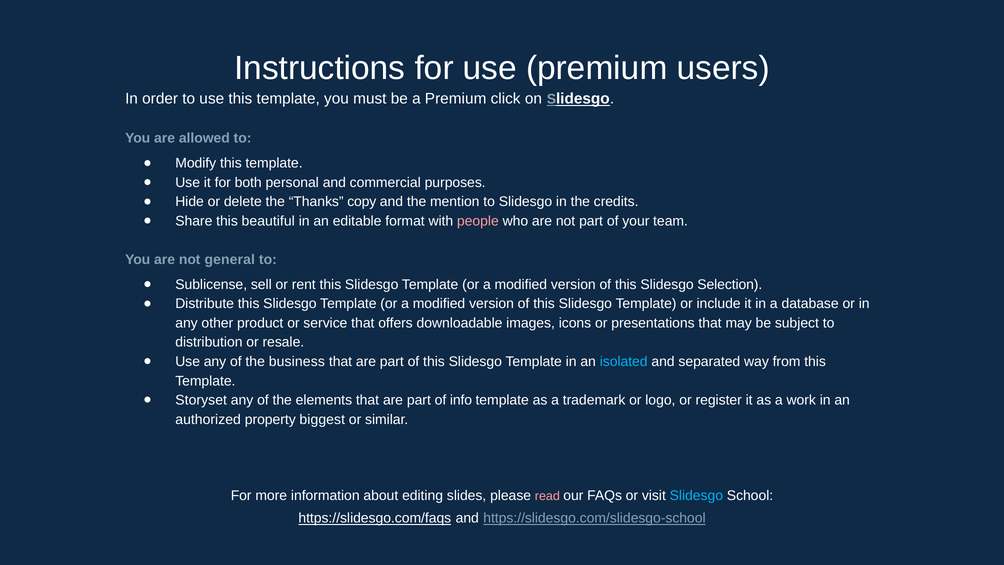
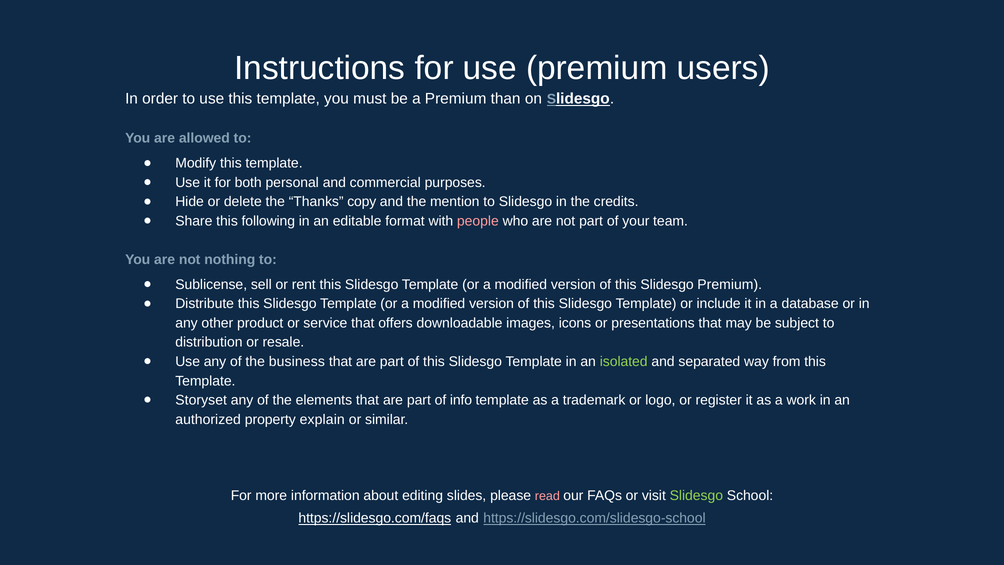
click: click -> than
beautiful: beautiful -> following
general: general -> nothing
Slidesgo Selection: Selection -> Premium
isolated colour: light blue -> light green
biggest: biggest -> explain
Slidesgo at (696, 496) colour: light blue -> light green
